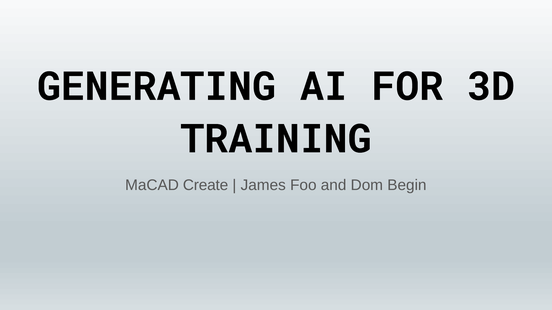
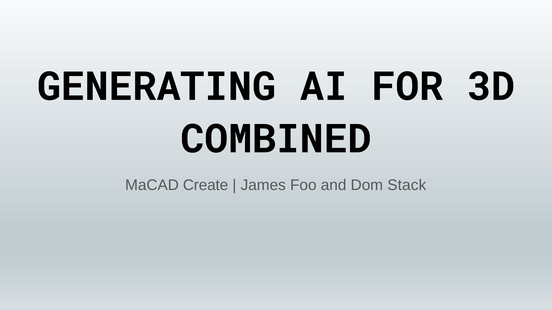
TRAINING: TRAINING -> COMBINED
Begin: Begin -> Stack
